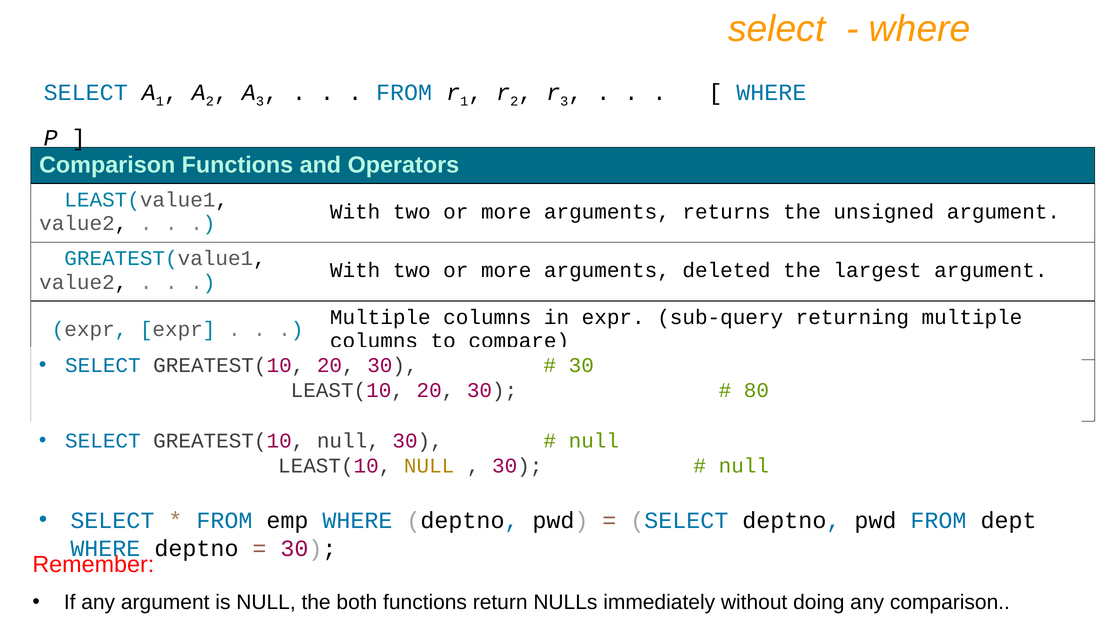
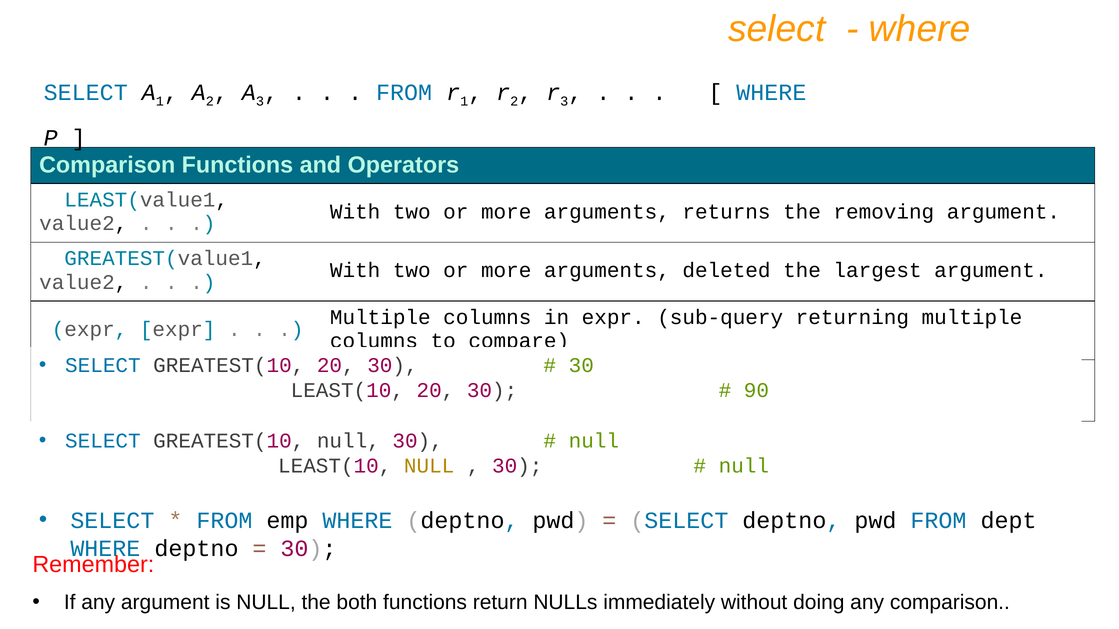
unsigned: unsigned -> removing
80: 80 -> 90
